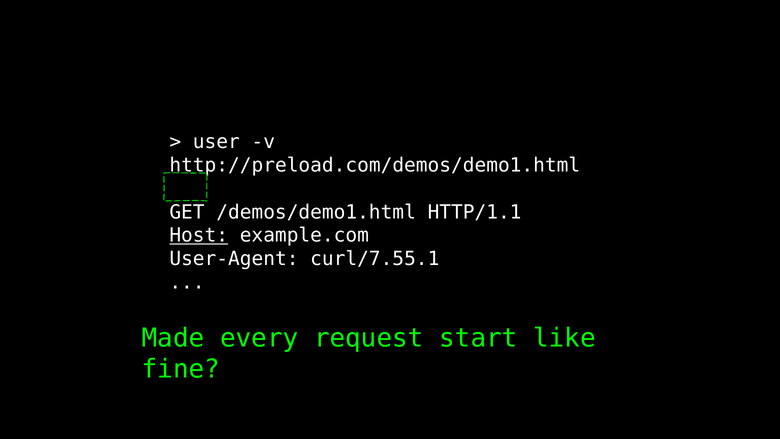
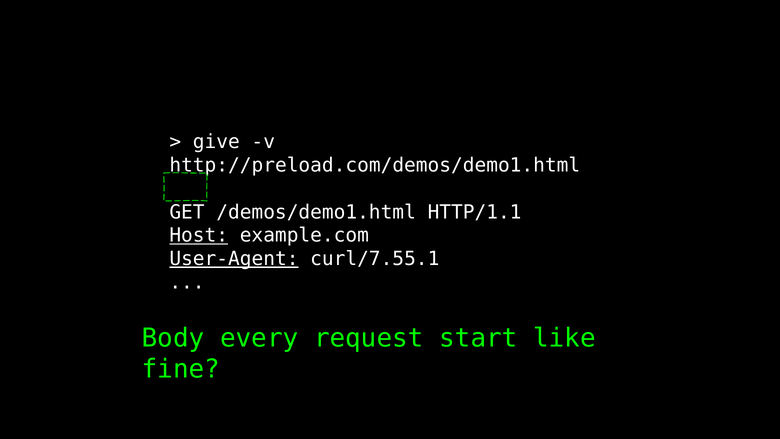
user: user -> give
User-Agent underline: none -> present
Made: Made -> Body
